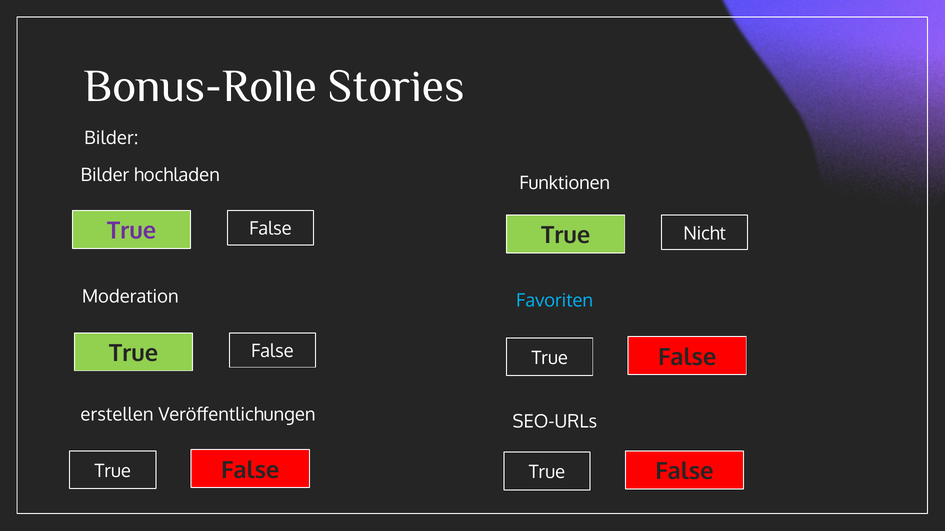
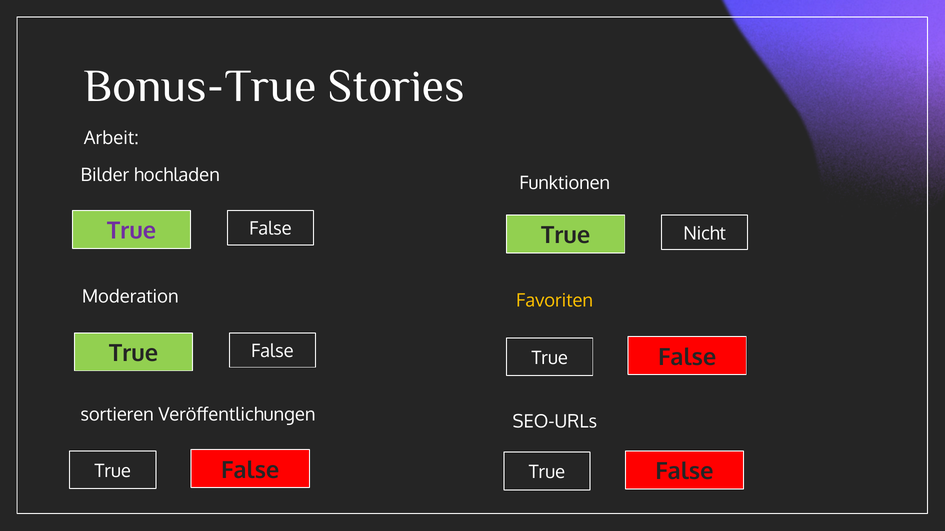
Bonus-Rolle: Bonus-Rolle -> Bonus-True
Bilder at (111, 138): Bilder -> Arbeit
Favoriten colour: light blue -> yellow
erstellen: erstellen -> sortieren
